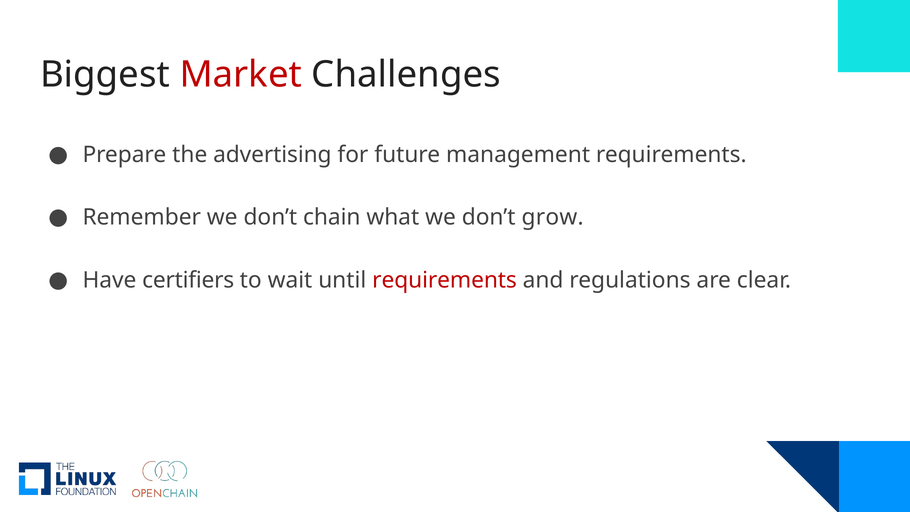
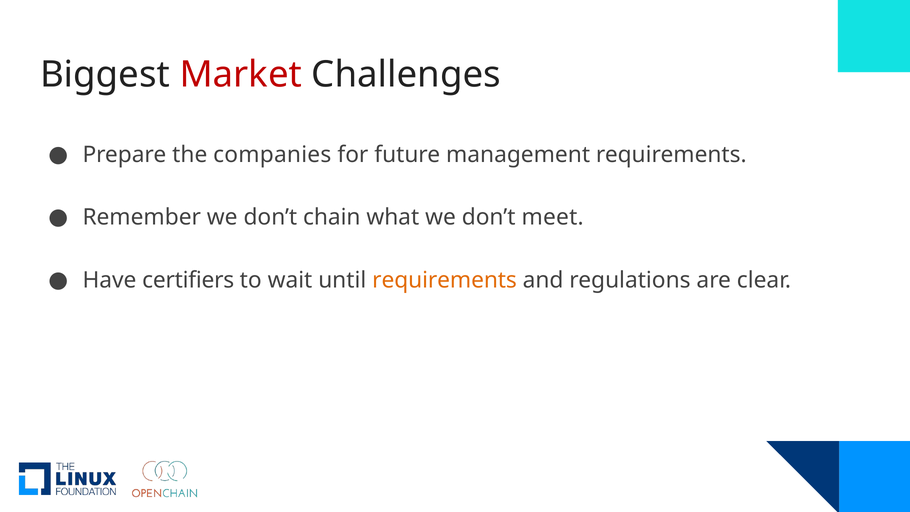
advertising: advertising -> companies
grow: grow -> meet
requirements at (445, 280) colour: red -> orange
